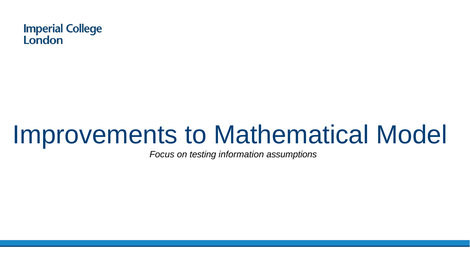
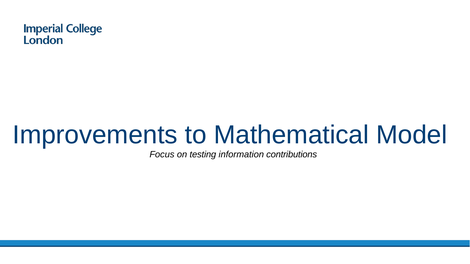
assumptions: assumptions -> contributions
